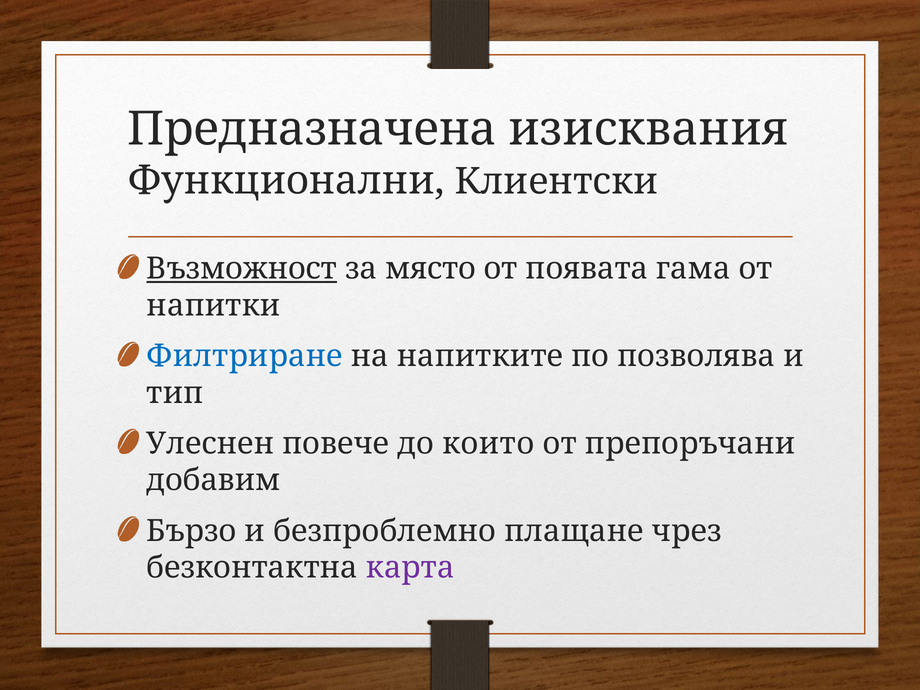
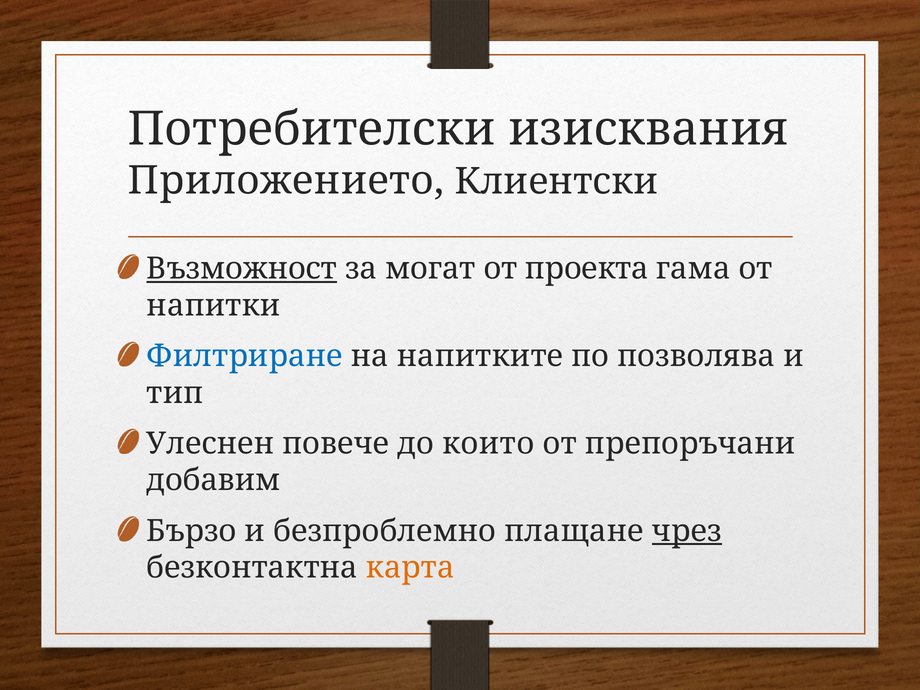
Предназначена: Предназначена -> Потребителски
Функционални: Функционални -> Приложението
място: място -> могат
появата: появата -> проекта
чрез underline: none -> present
карта colour: purple -> orange
